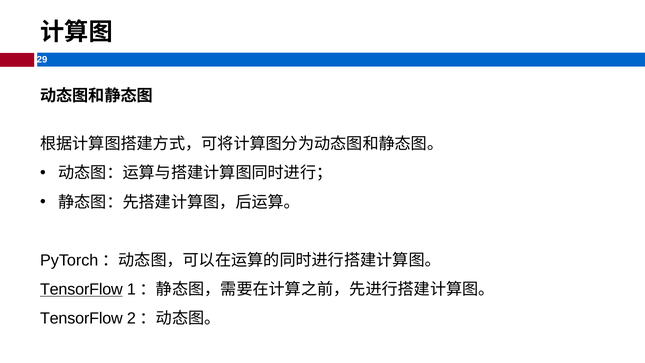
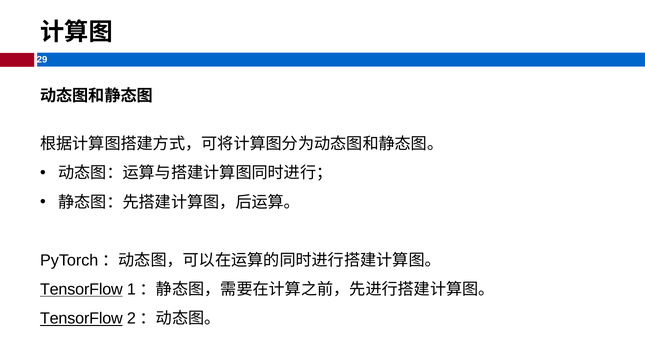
TensorFlow at (81, 318) underline: none -> present
